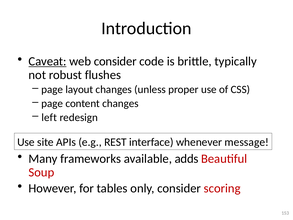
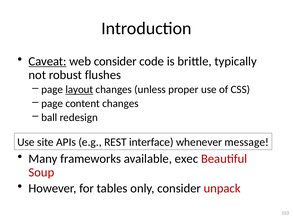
layout underline: none -> present
left: left -> ball
adds: adds -> exec
scoring: scoring -> unpack
